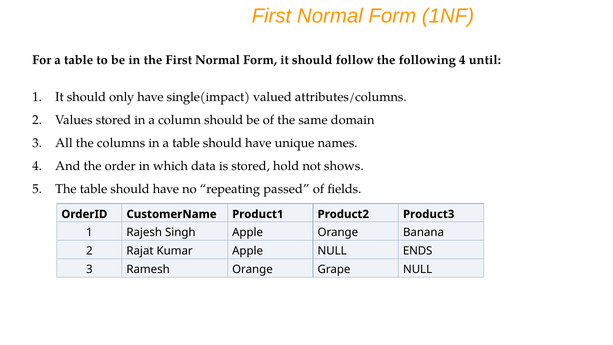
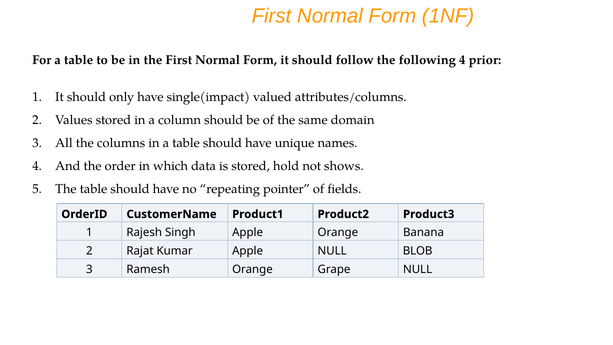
until: until -> prior
passed: passed -> pointer
ENDS: ENDS -> BLOB
